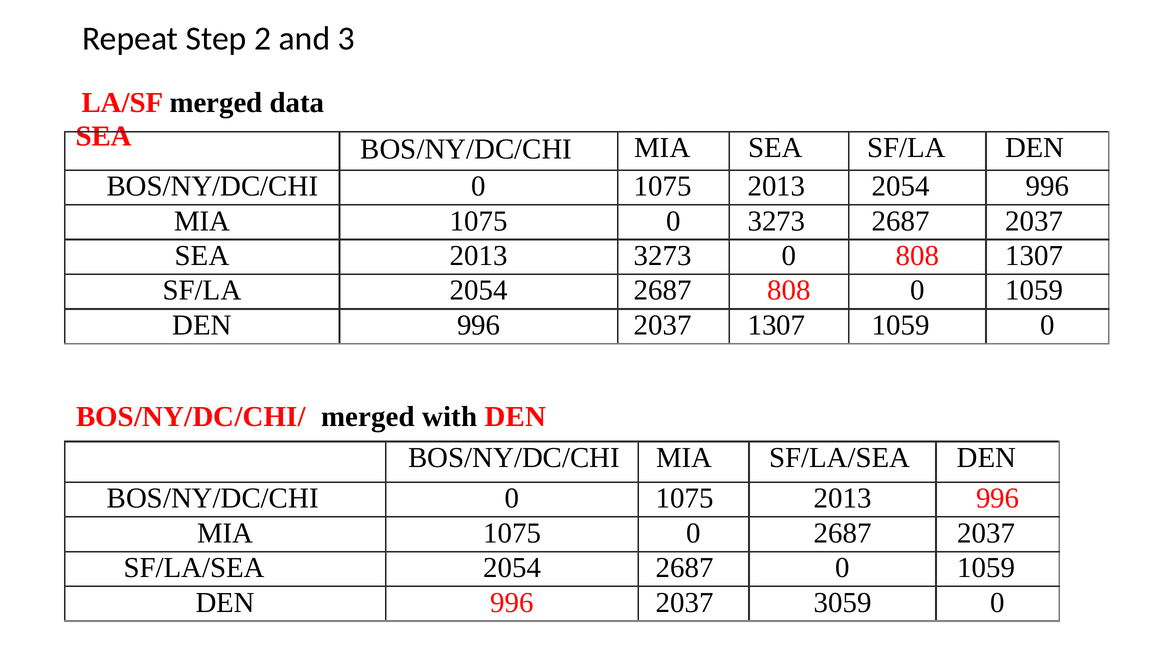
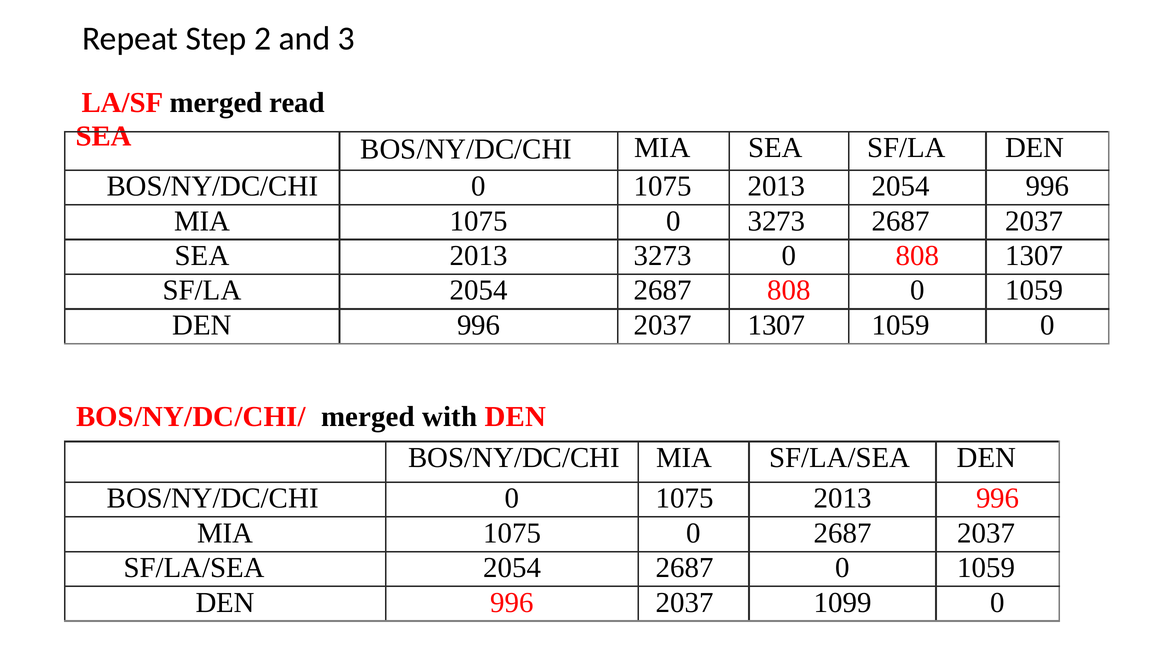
data: data -> read
3059: 3059 -> 1099
